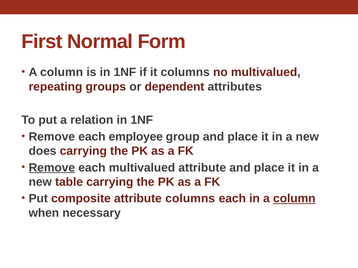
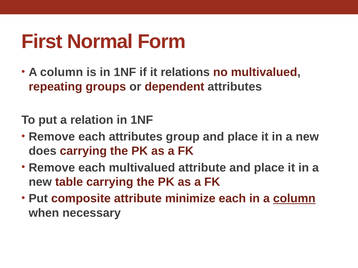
it columns: columns -> relations
each employee: employee -> attributes
Remove at (52, 168) underline: present -> none
attribute columns: columns -> minimize
